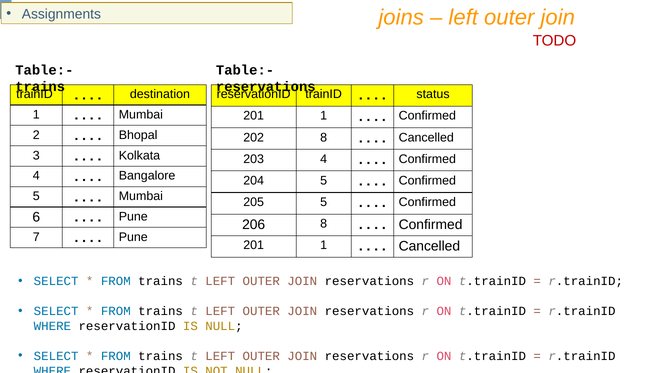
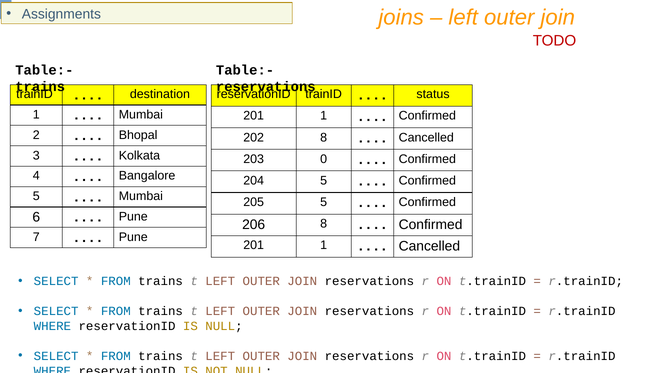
203 4: 4 -> 0
